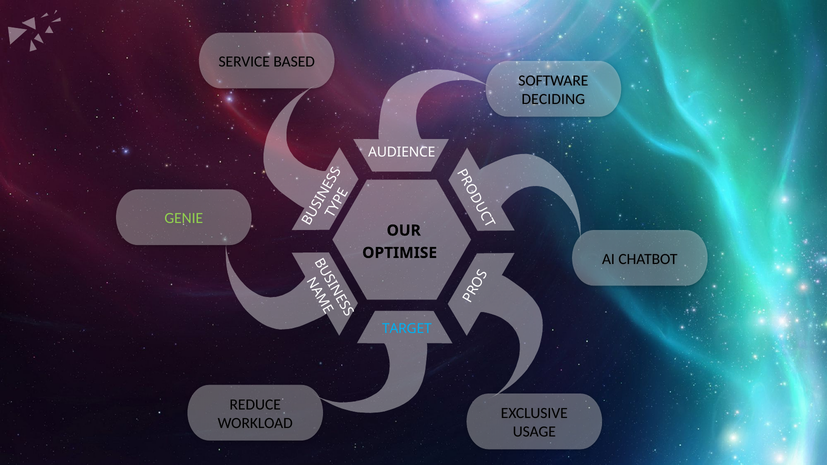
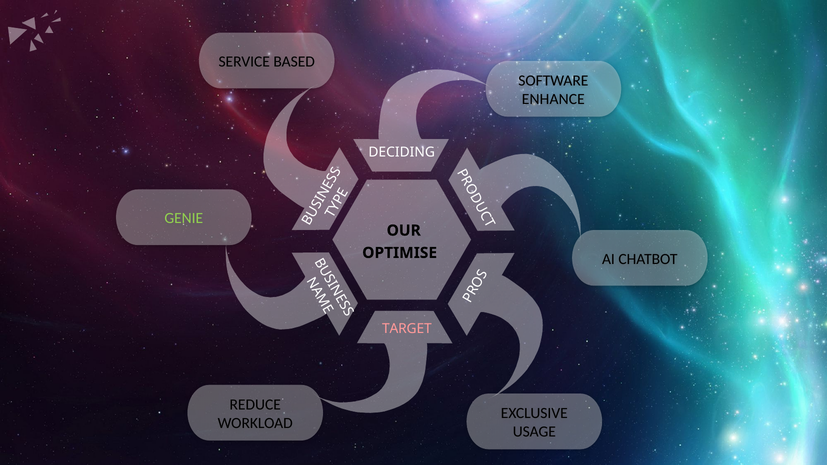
DECIDING: DECIDING -> ENHANCE
AUDIENCE: AUDIENCE -> DECIDING
TARGET colour: light blue -> pink
